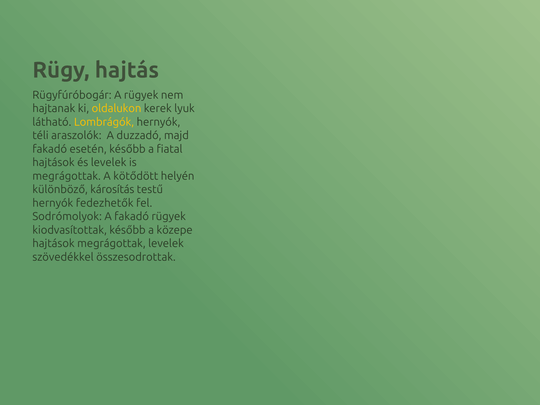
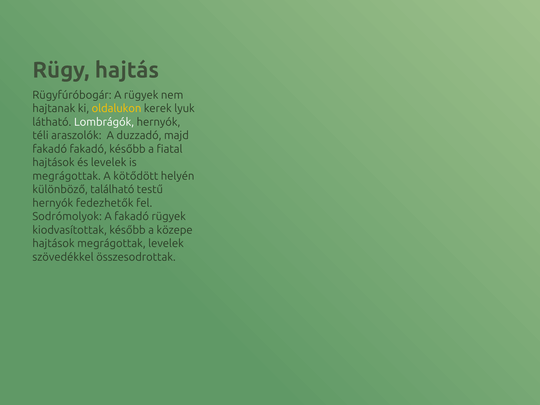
Lombrágók colour: yellow -> white
fakadó esetén: esetén -> fakadó
károsítás: károsítás -> található
